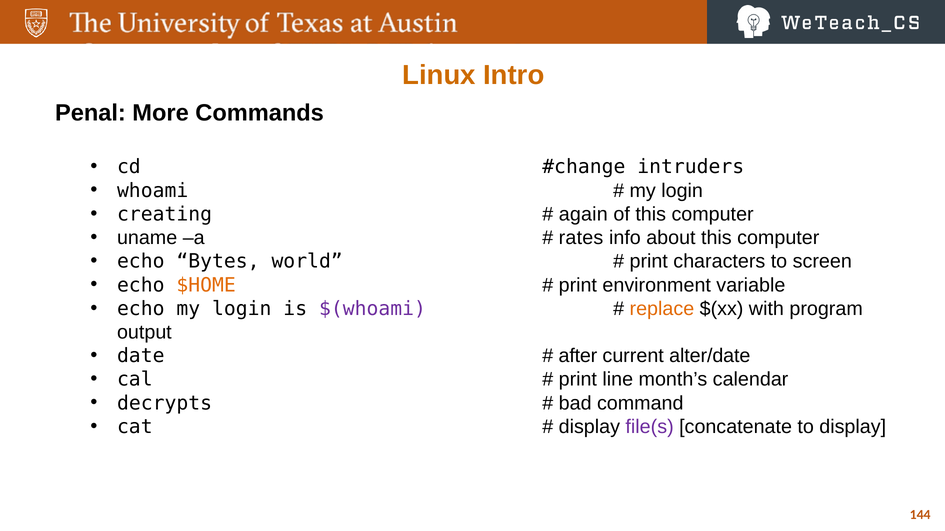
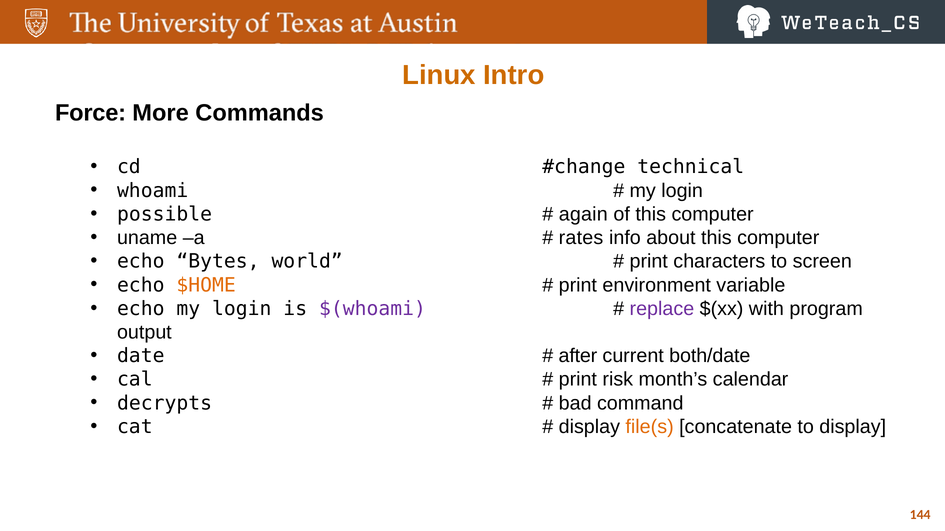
Penal: Penal -> Force
intruders: intruders -> technical
creating: creating -> possible
replace colour: orange -> purple
alter/date: alter/date -> both/date
line: line -> risk
file(s colour: purple -> orange
